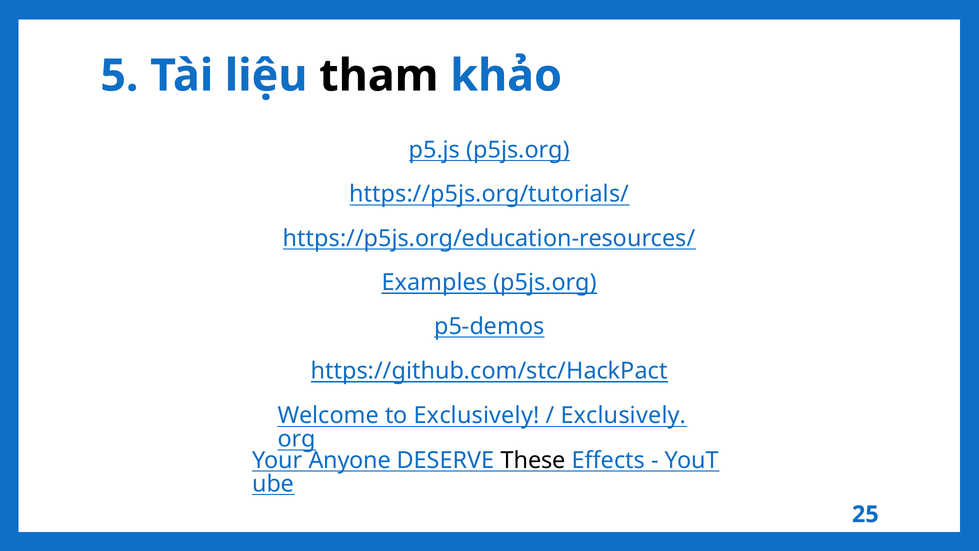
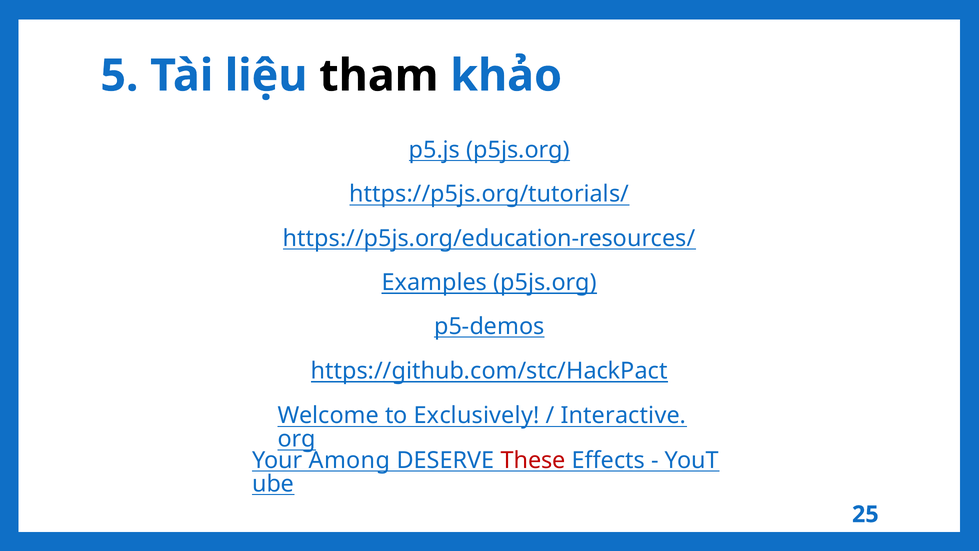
Exclusively at (623, 415): Exclusively -> Interactive
Anyone: Anyone -> Among
These colour: black -> red
